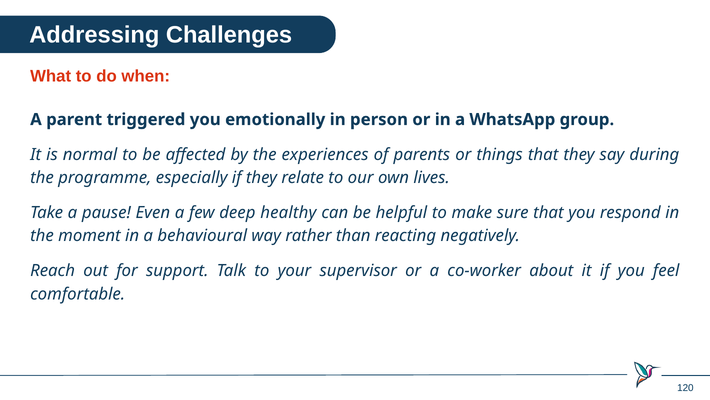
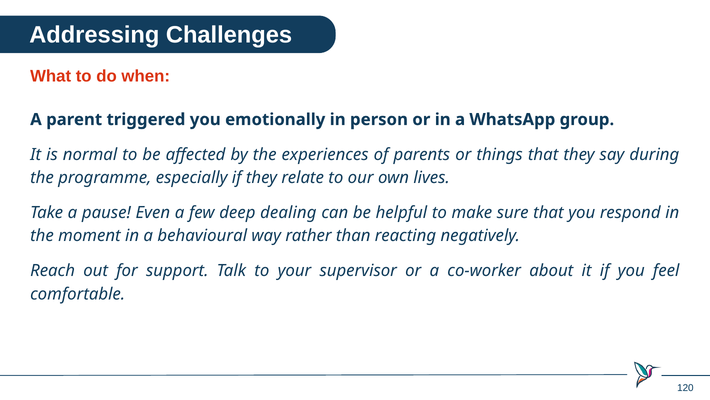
healthy: healthy -> dealing
